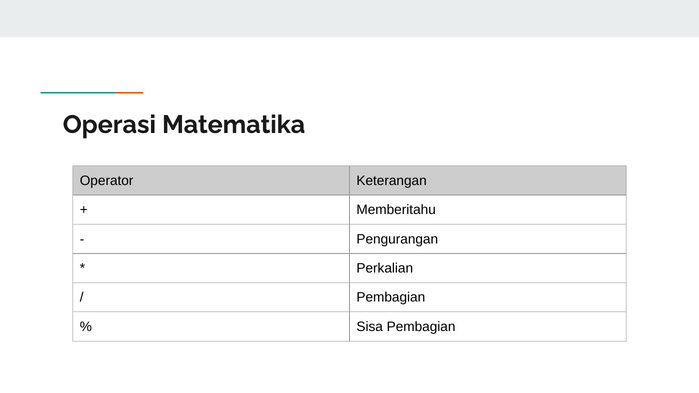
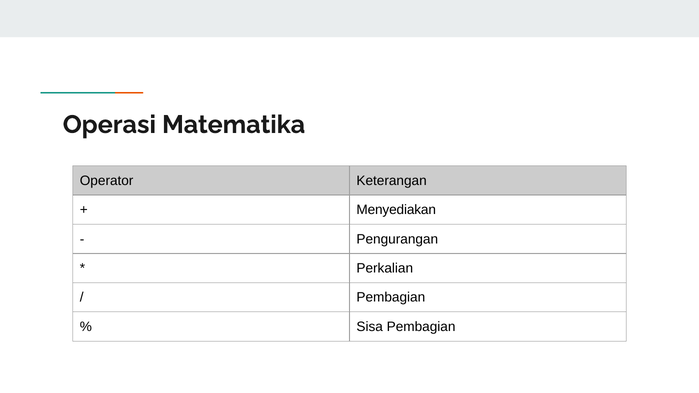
Memberitahu: Memberitahu -> Menyediakan
